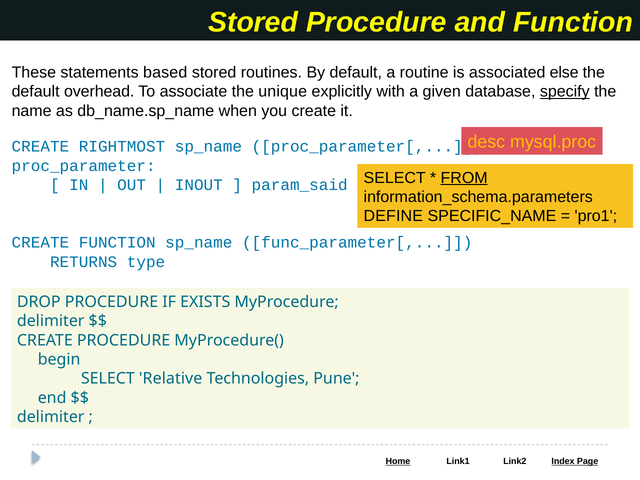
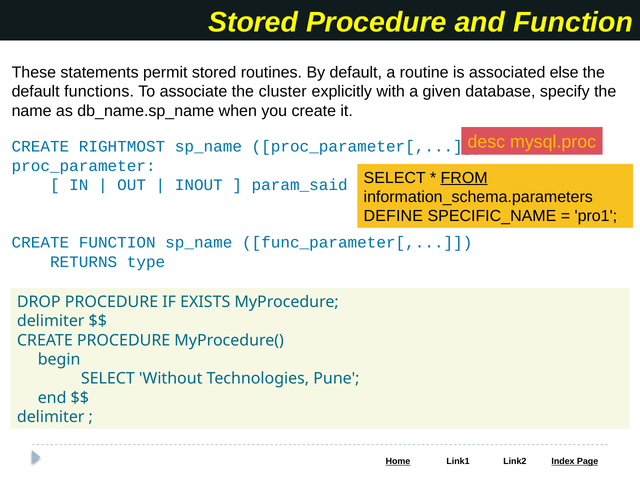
based: based -> permit
overhead: overhead -> functions
unique: unique -> cluster
specify underline: present -> none
Relative: Relative -> Without
